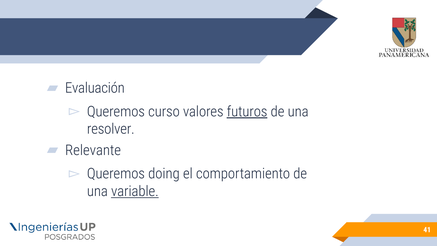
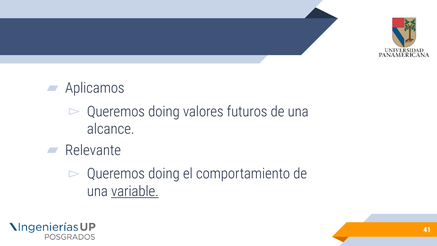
Evaluación: Evaluación -> Aplicamos
curso at (164, 112): curso -> doing
futuros underline: present -> none
resolver: resolver -> alcance
